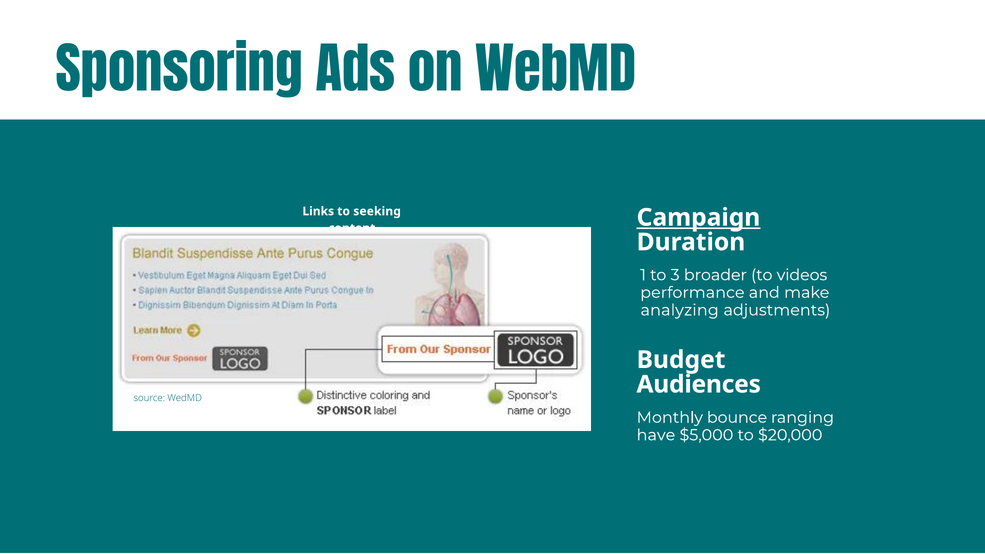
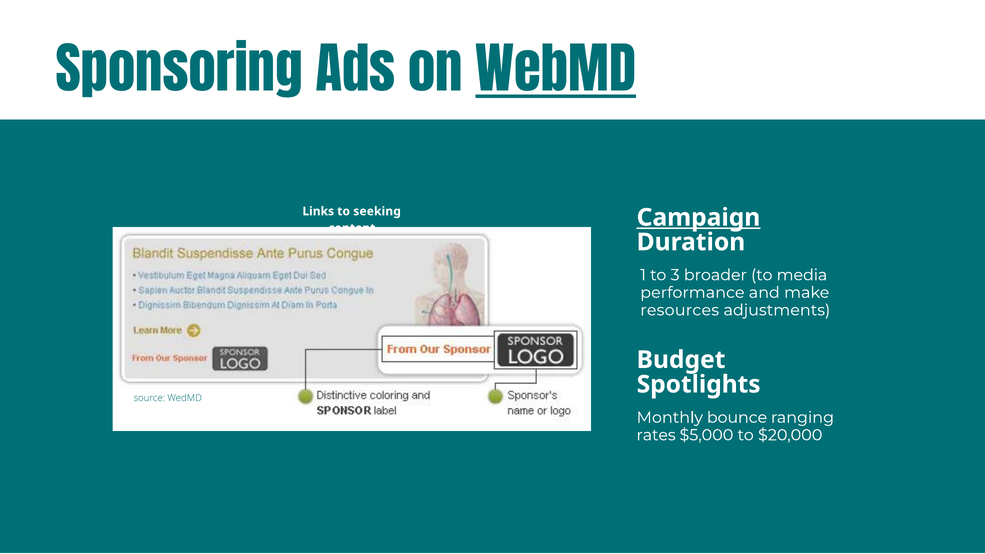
WebMD underline: none -> present
videos: videos -> media
analyzing: analyzing -> resources
Audiences: Audiences -> Spotlights
have: have -> rates
